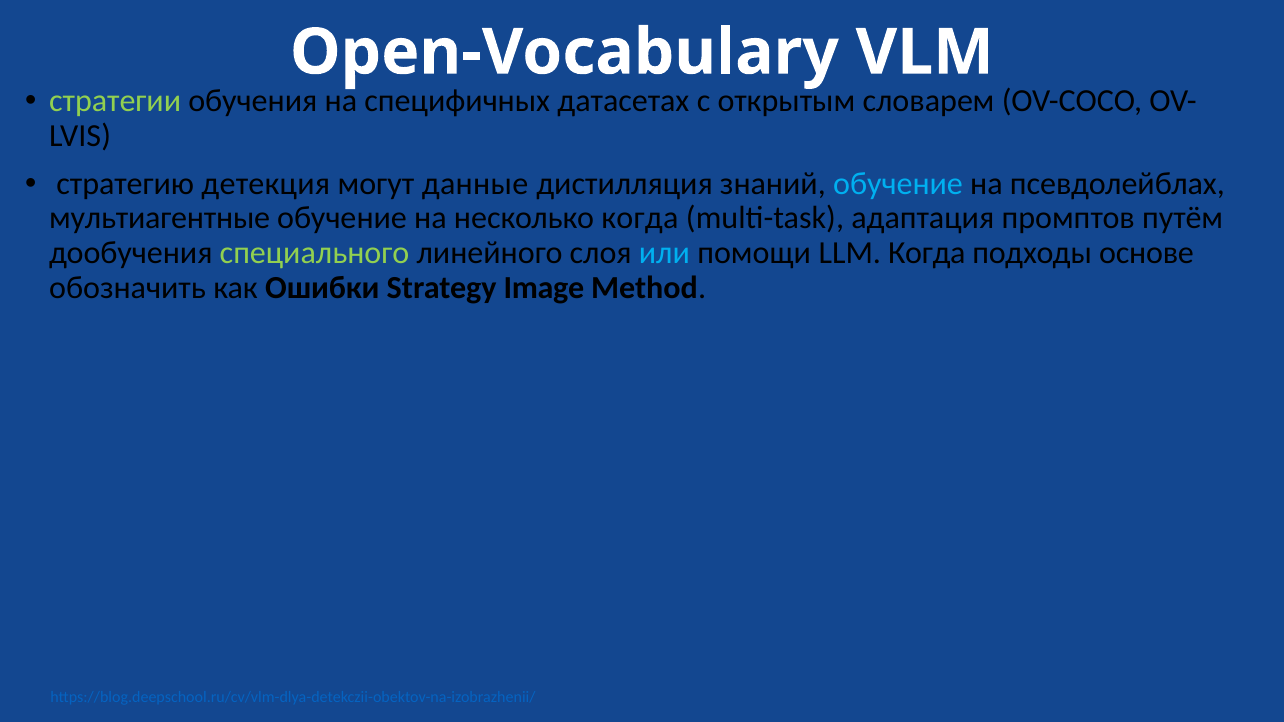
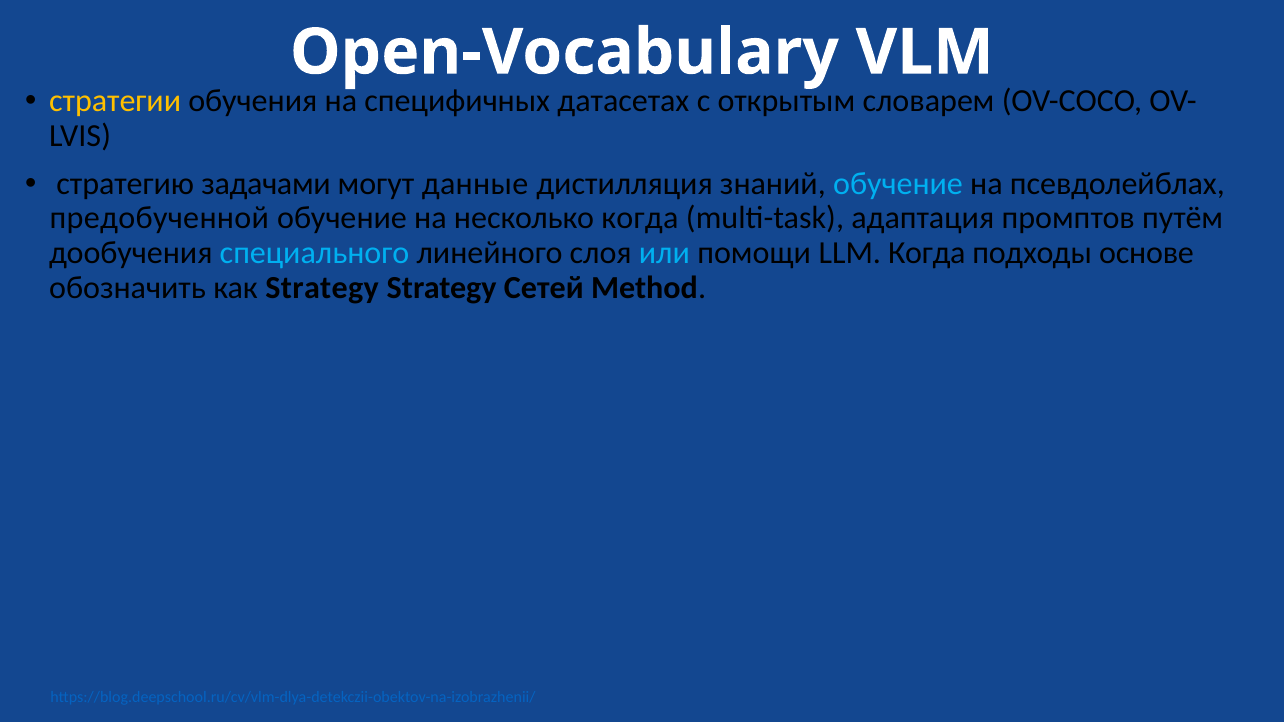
стратегии colour: light green -> yellow
детекция: детекция -> задачами
мультиагентные: мультиагентные -> предобученной
специального colour: light green -> light blue
как Ошибки: Ошибки -> Strategy
Image: Image -> Сетей
